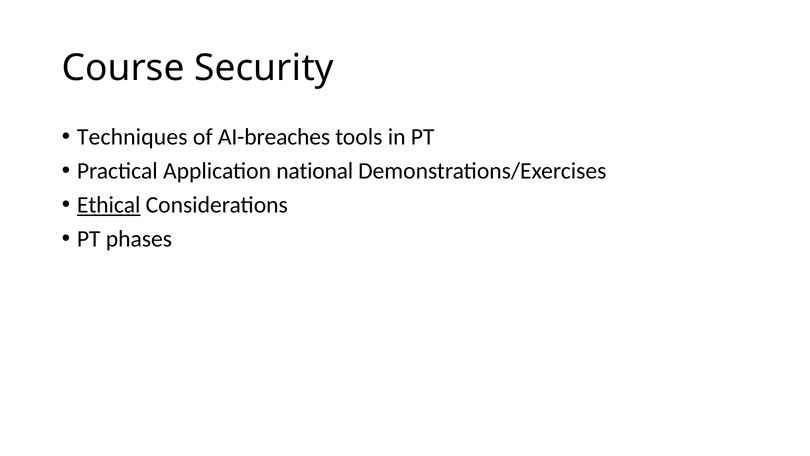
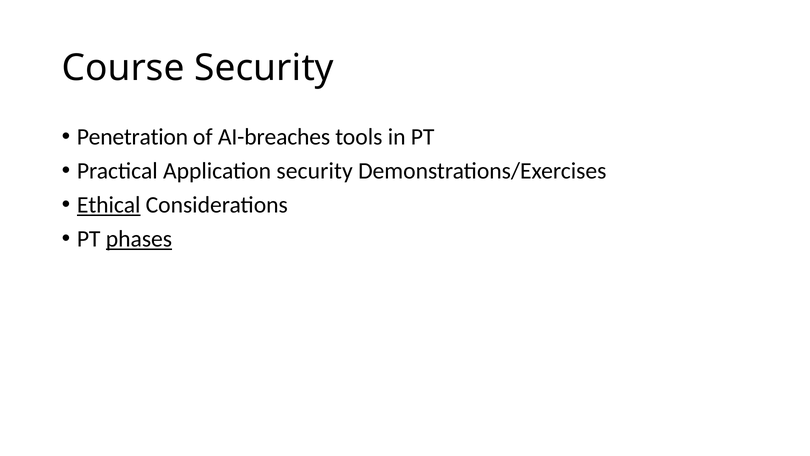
Techniques: Techniques -> Penetration
Application national: national -> security
phases underline: none -> present
